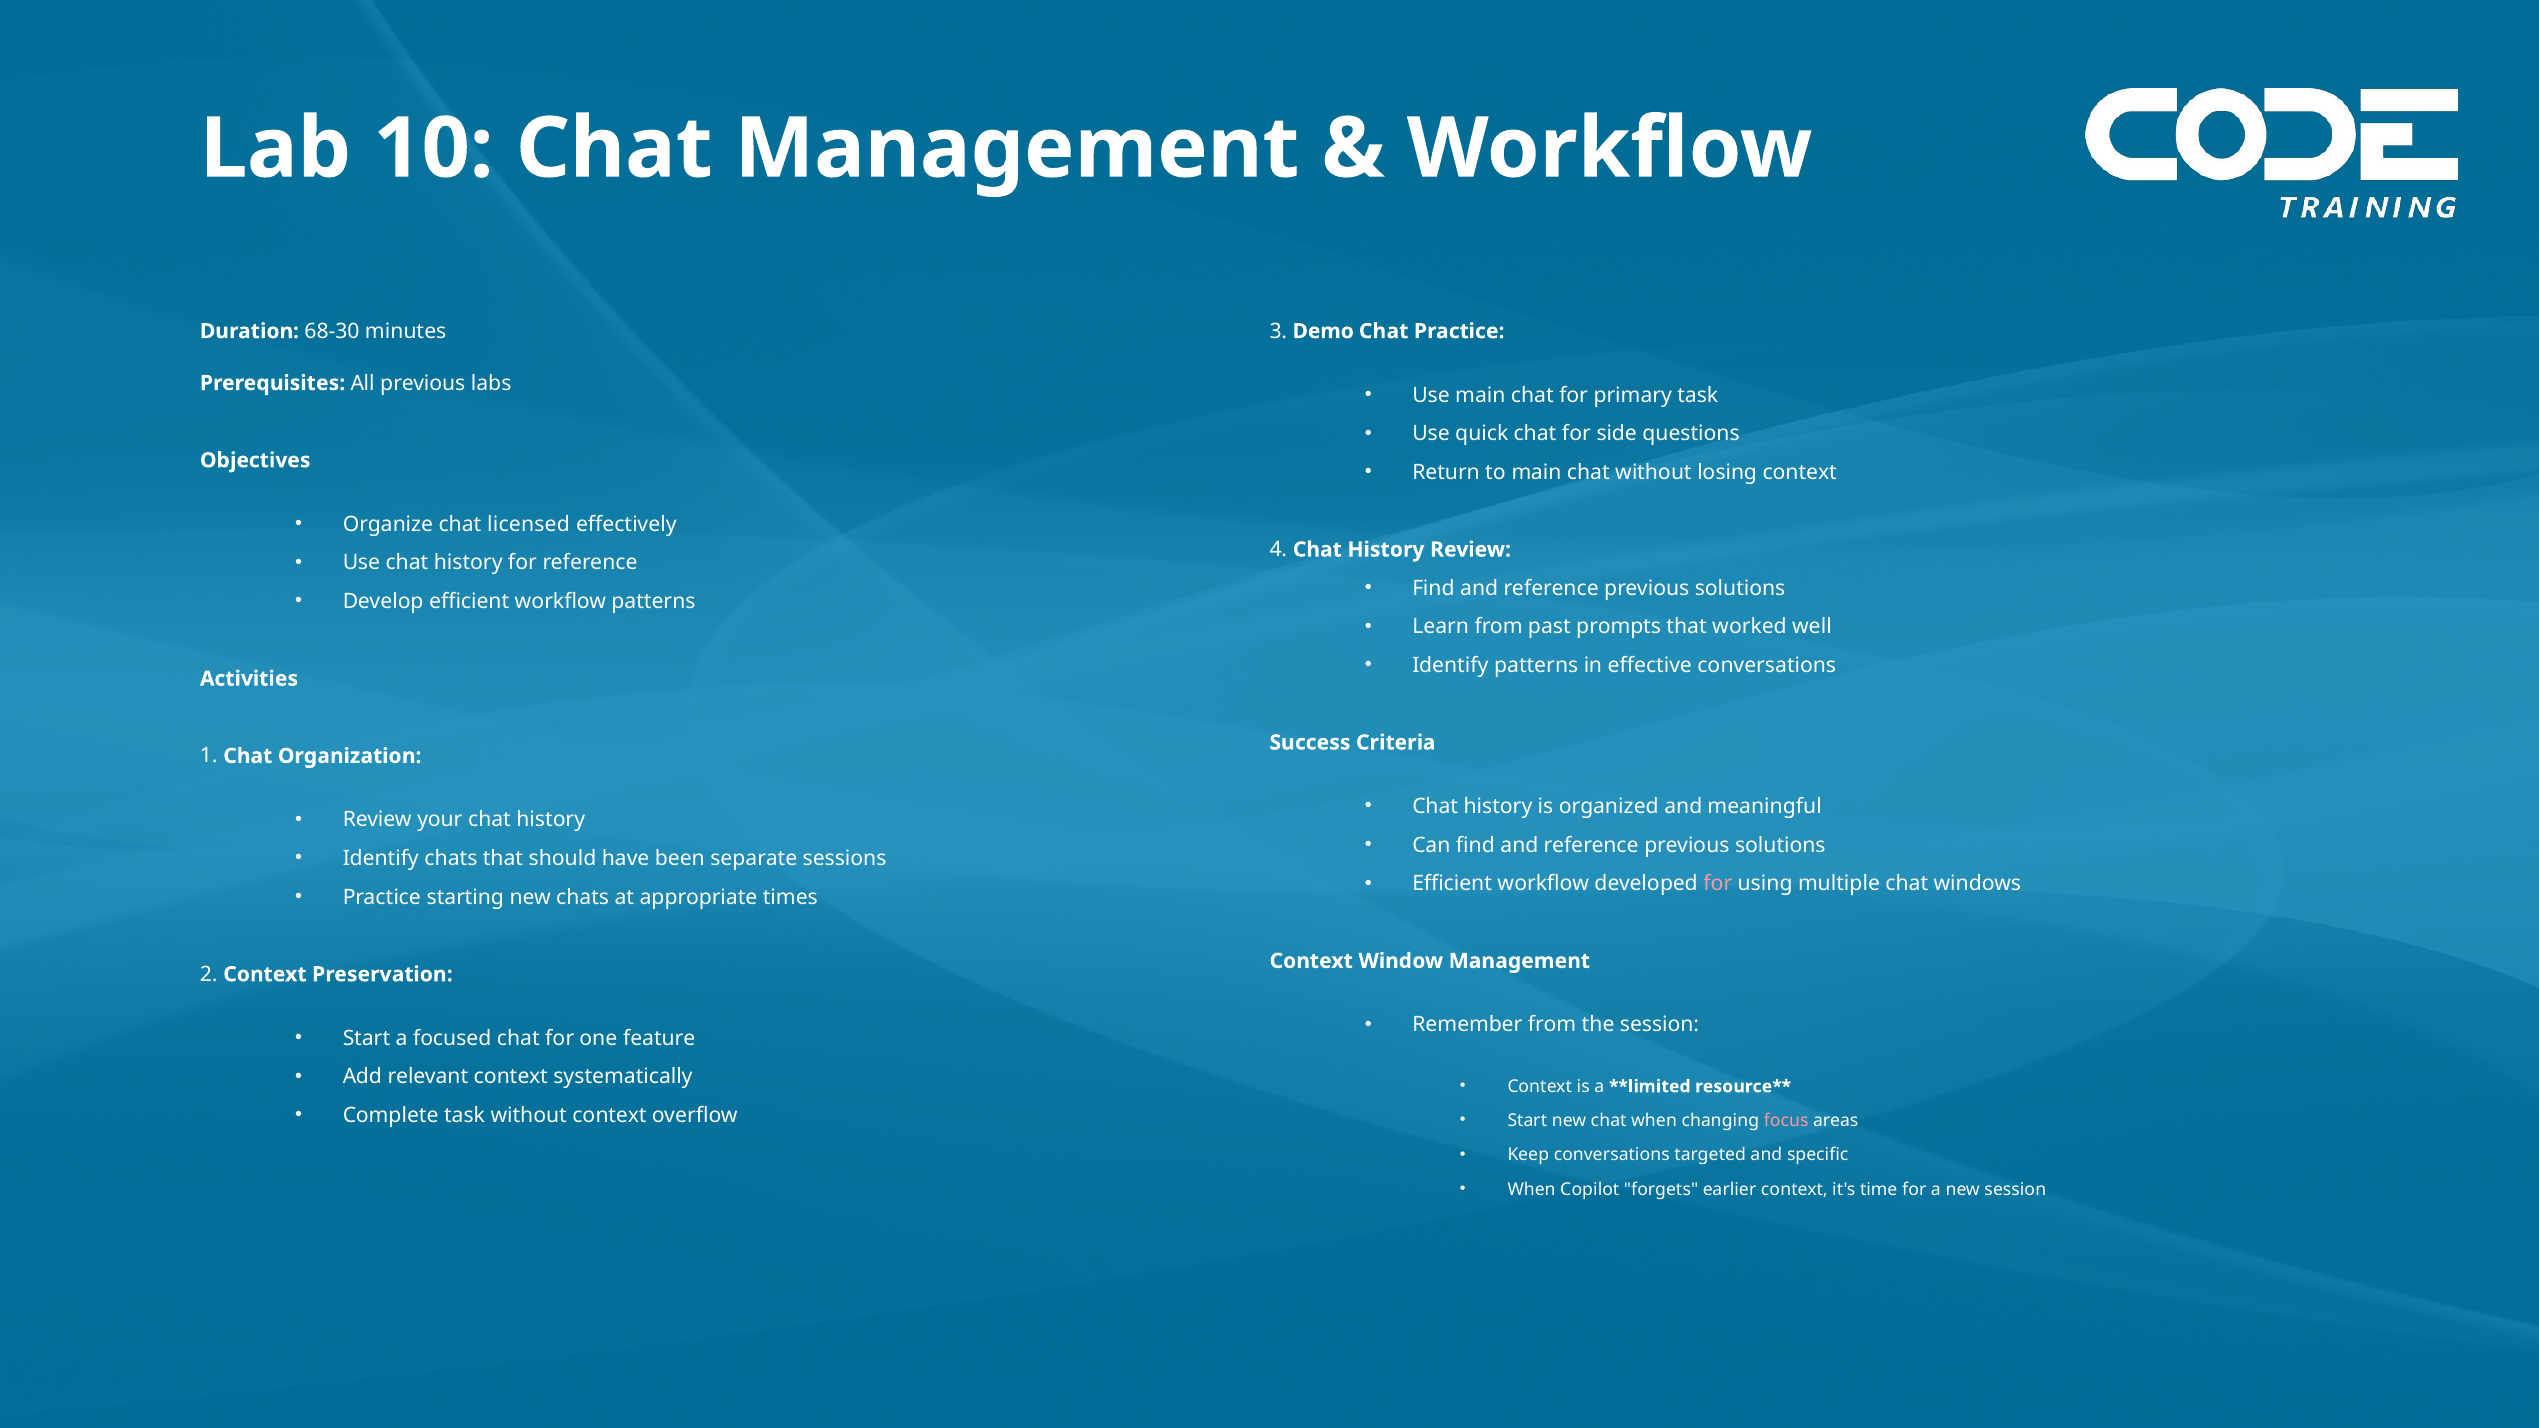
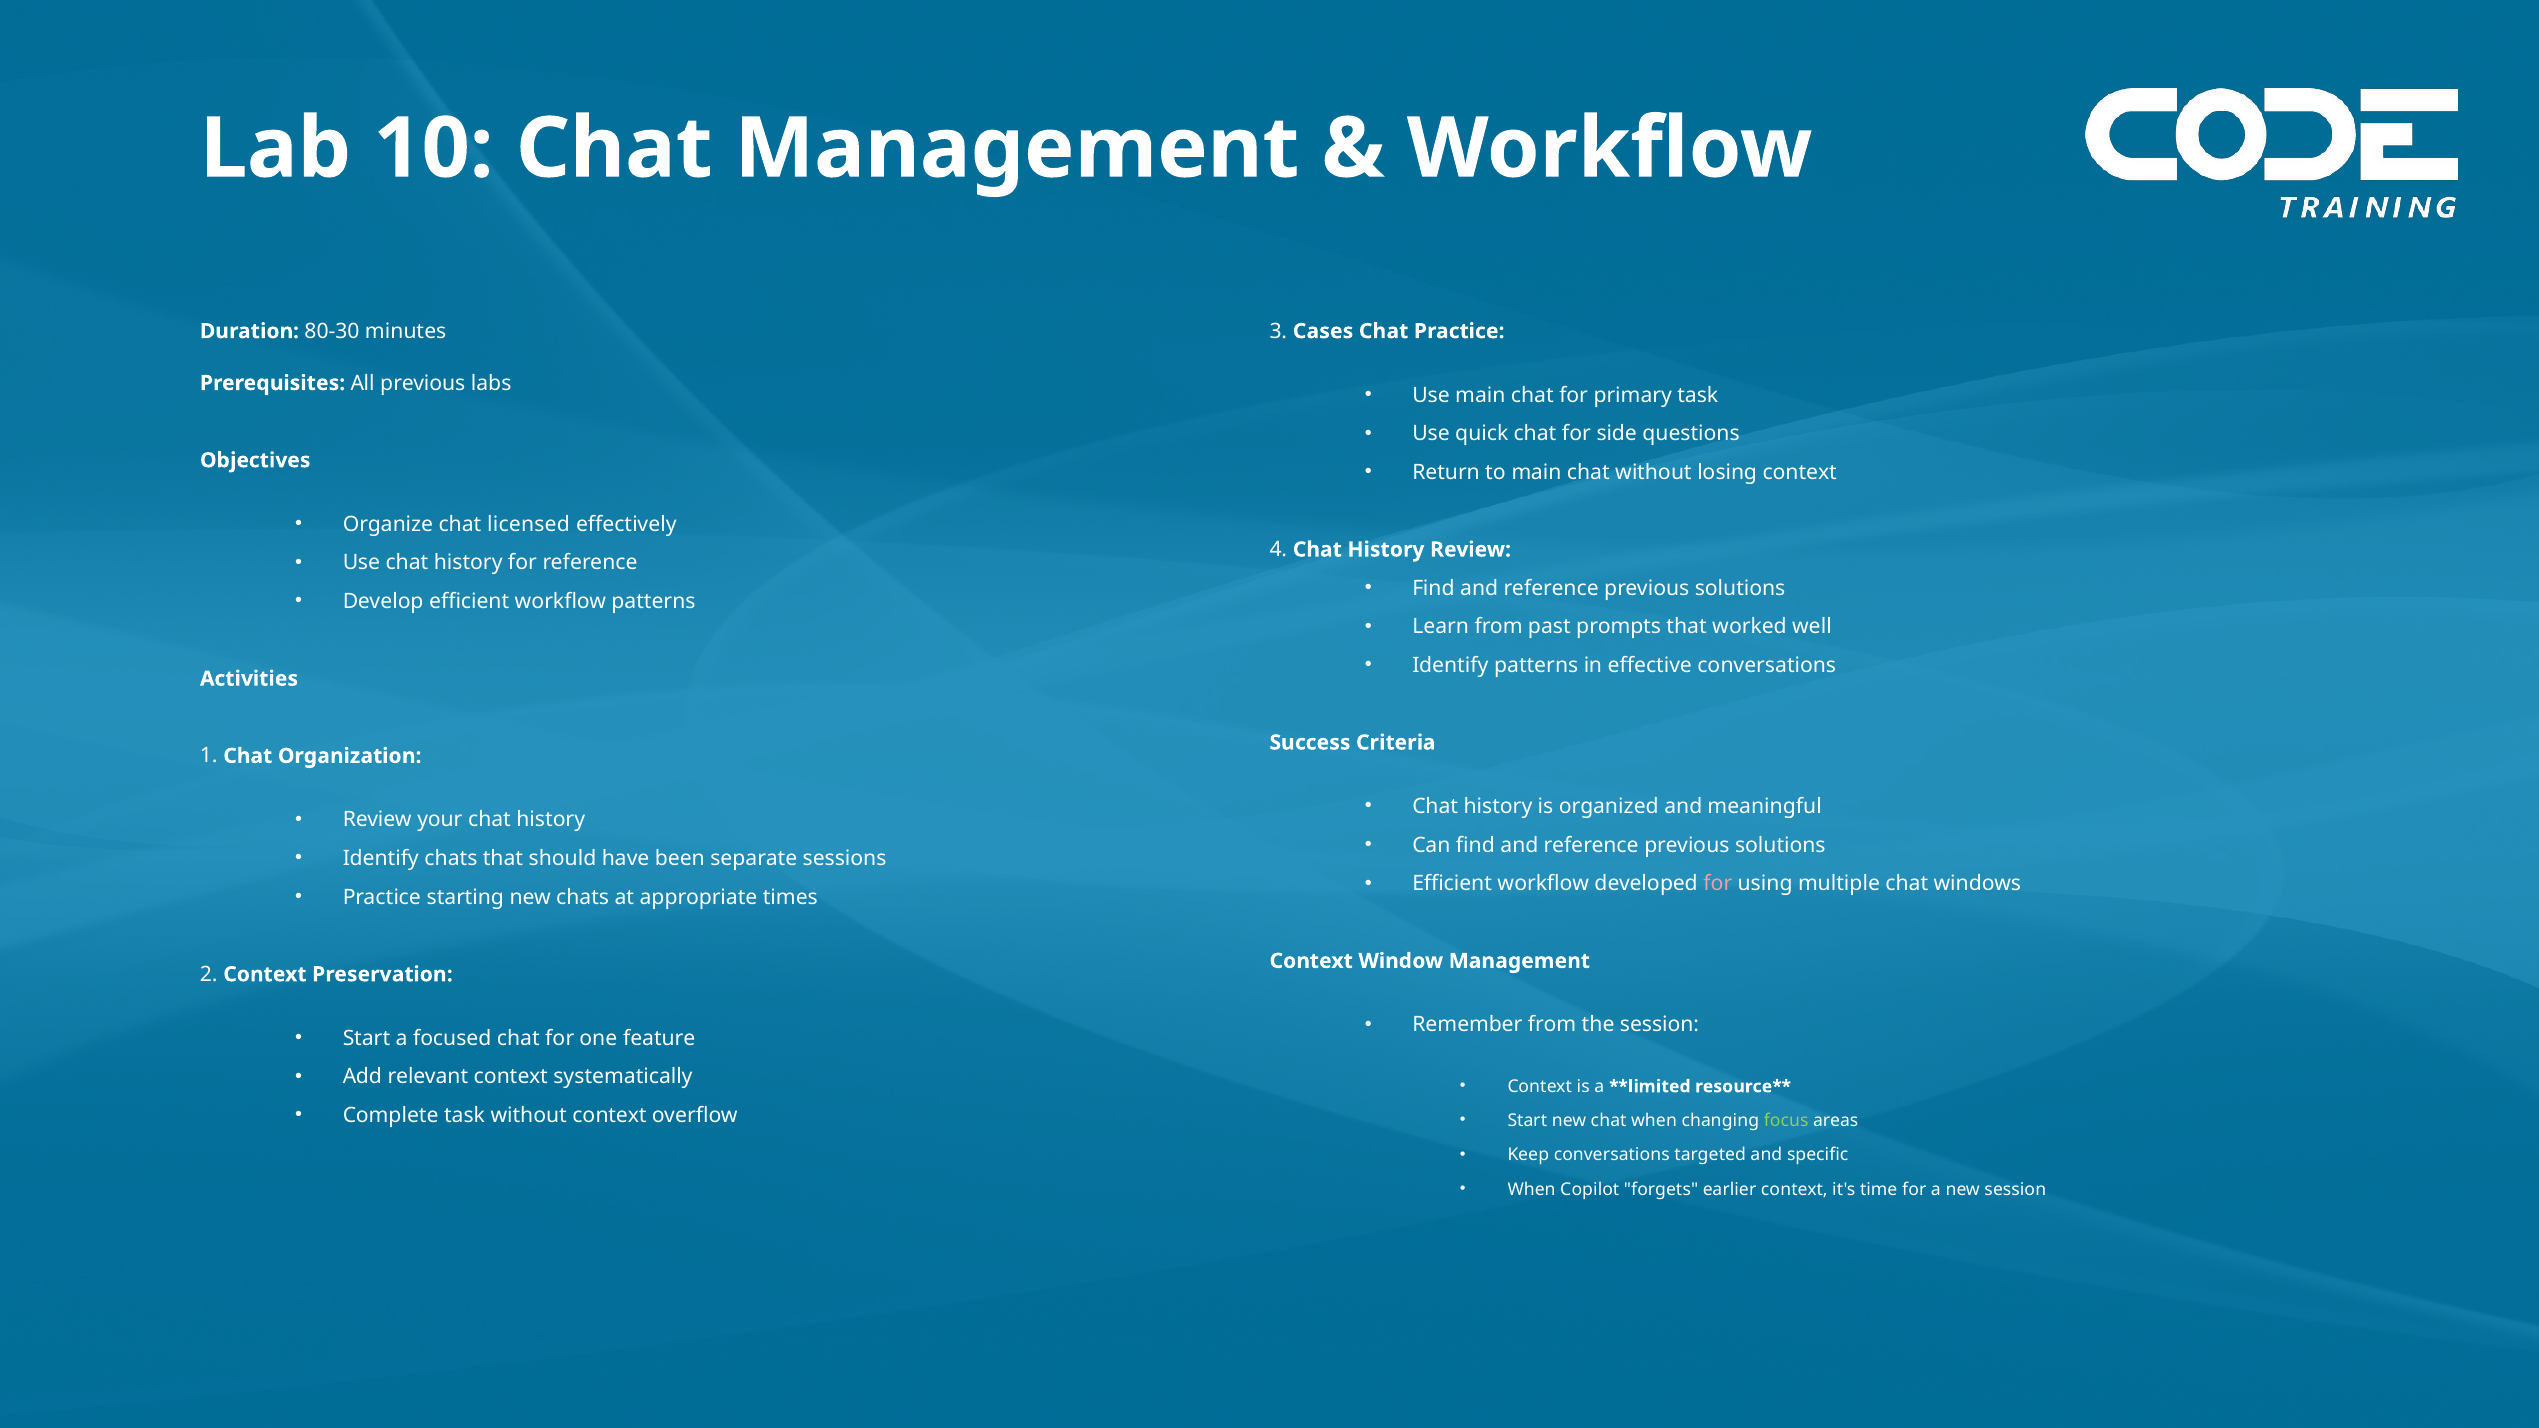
Demo: Demo -> Cases
68-30: 68-30 -> 80-30
focus colour: pink -> light green
